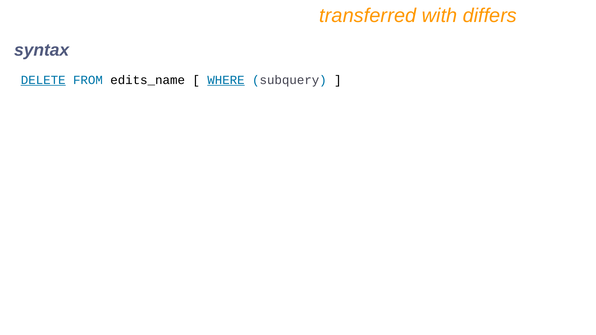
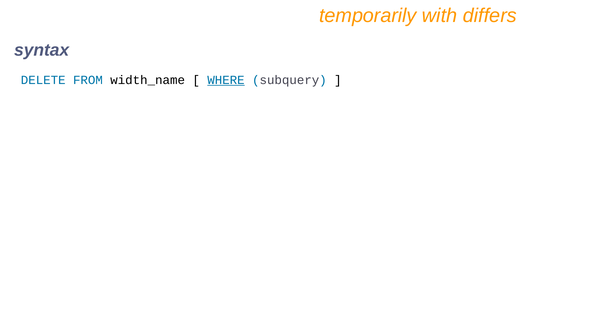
transferred: transferred -> temporarily
DELETE underline: present -> none
edits_name: edits_name -> width_name
